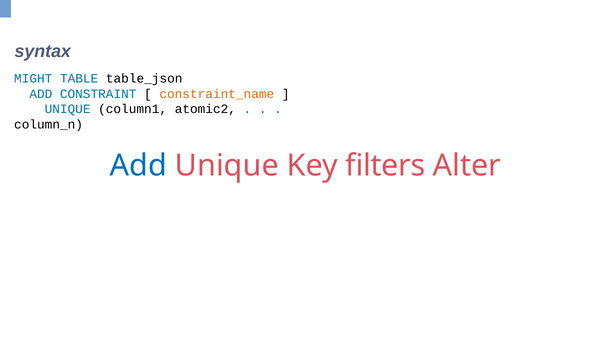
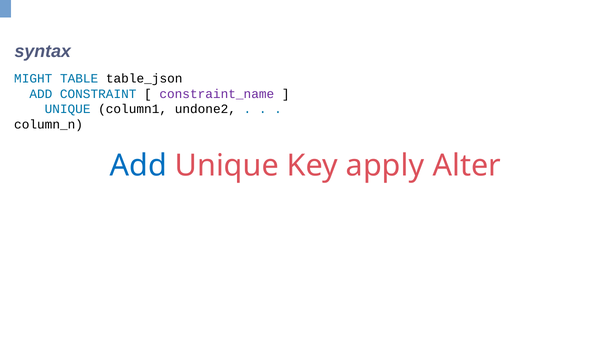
constraint_name colour: orange -> purple
atomic2: atomic2 -> undone2
filters: filters -> apply
